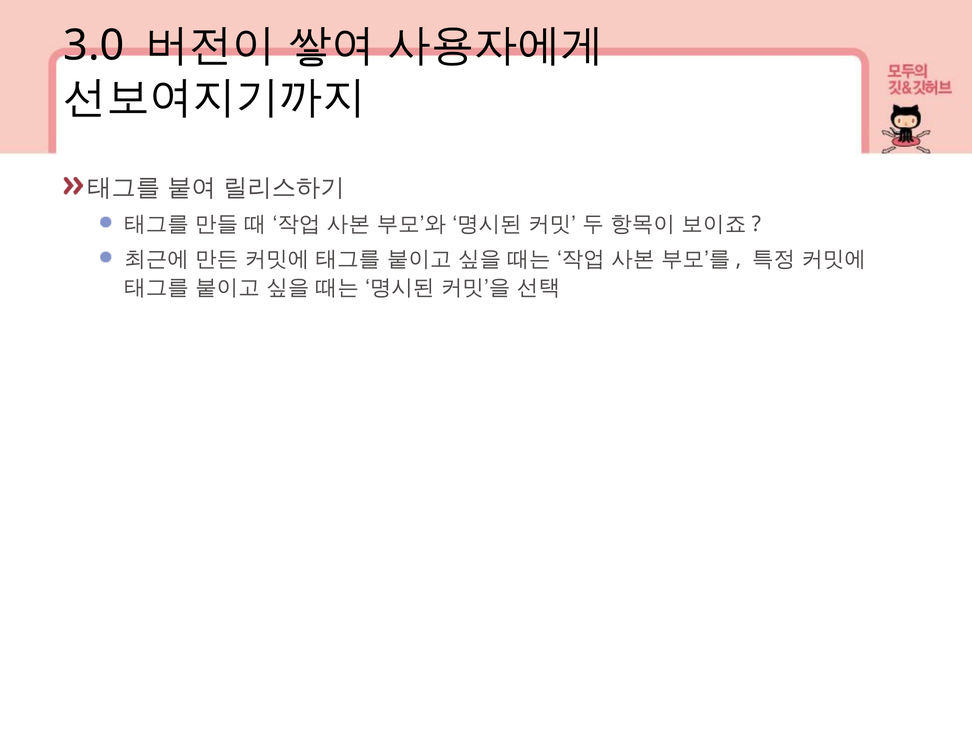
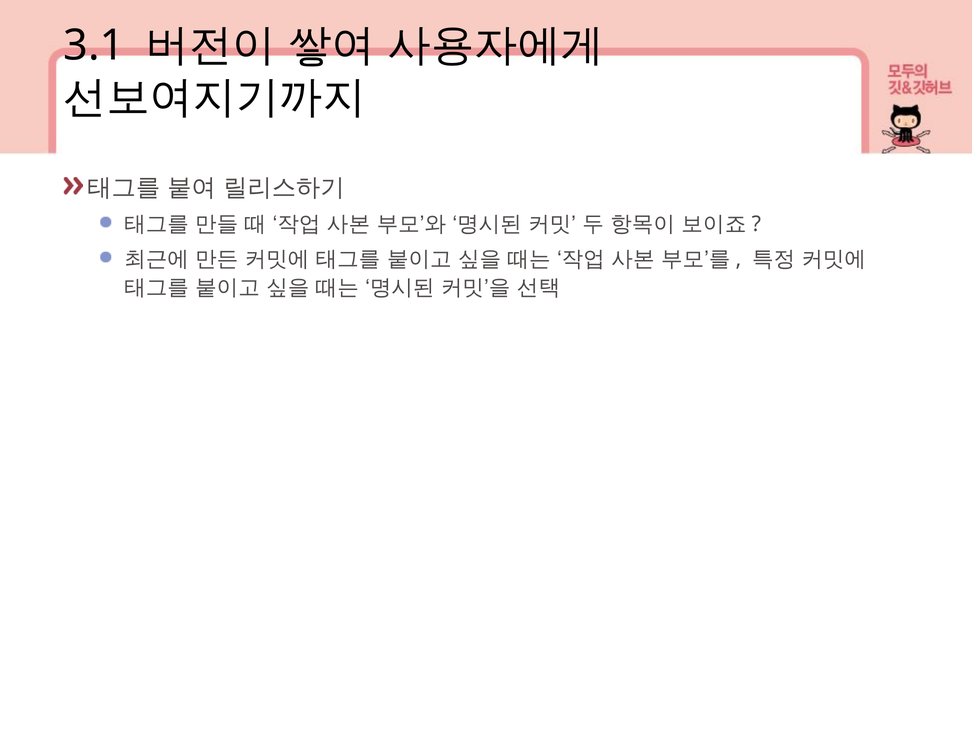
3.0: 3.0 -> 3.1
